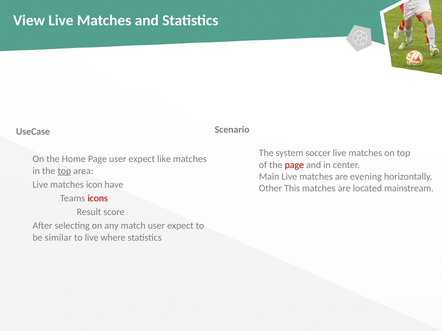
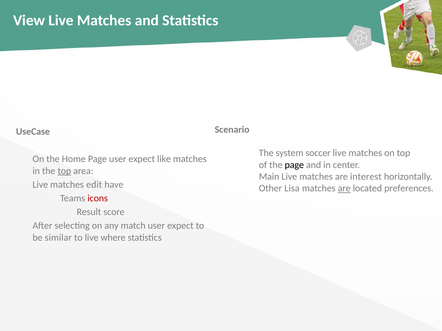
page at (294, 165) colour: red -> black
evening: evening -> interest
icon: icon -> edit
This: This -> Lisa
are at (344, 189) underline: none -> present
mainstream: mainstream -> preferences
